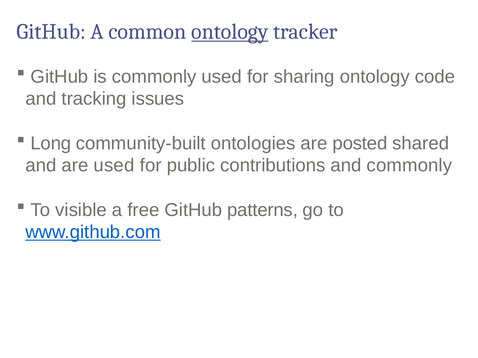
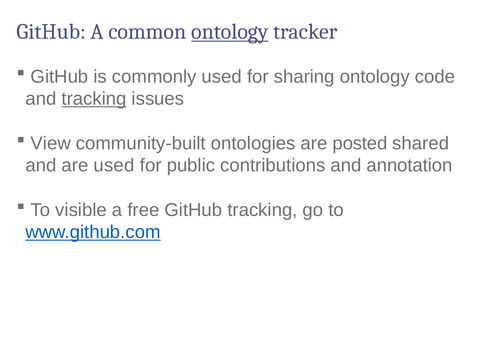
tracking at (94, 99) underline: none -> present
Long: Long -> View
and commonly: commonly -> annotation
GitHub patterns: patterns -> tracking
